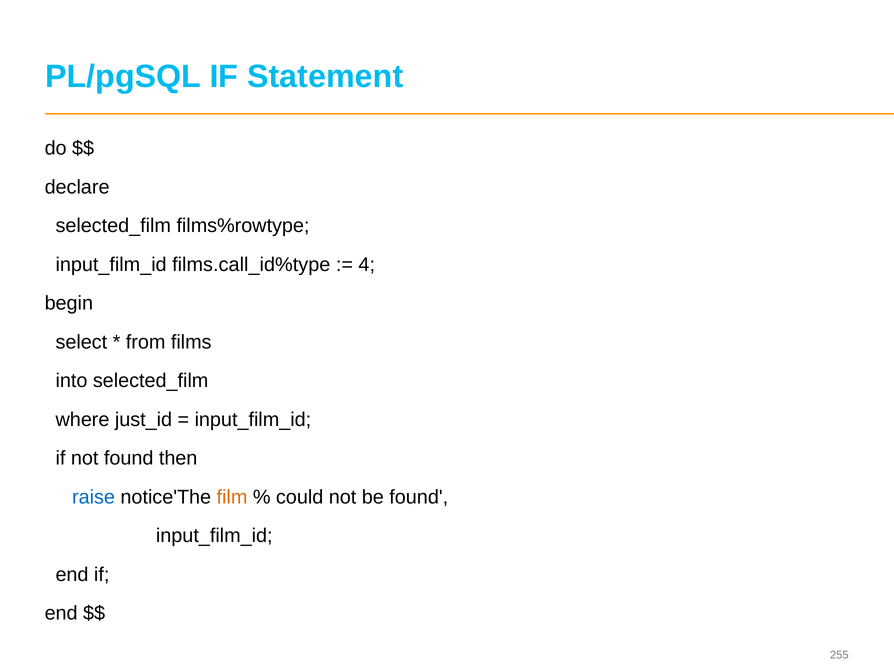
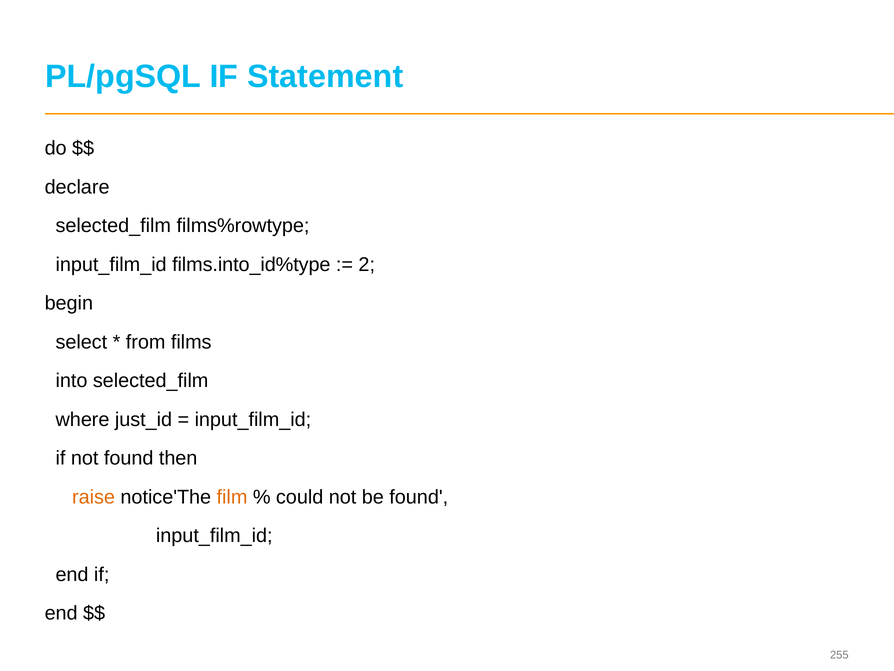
films.call_id%type: films.call_id%type -> films.into_id%type
4: 4 -> 2
raise colour: blue -> orange
